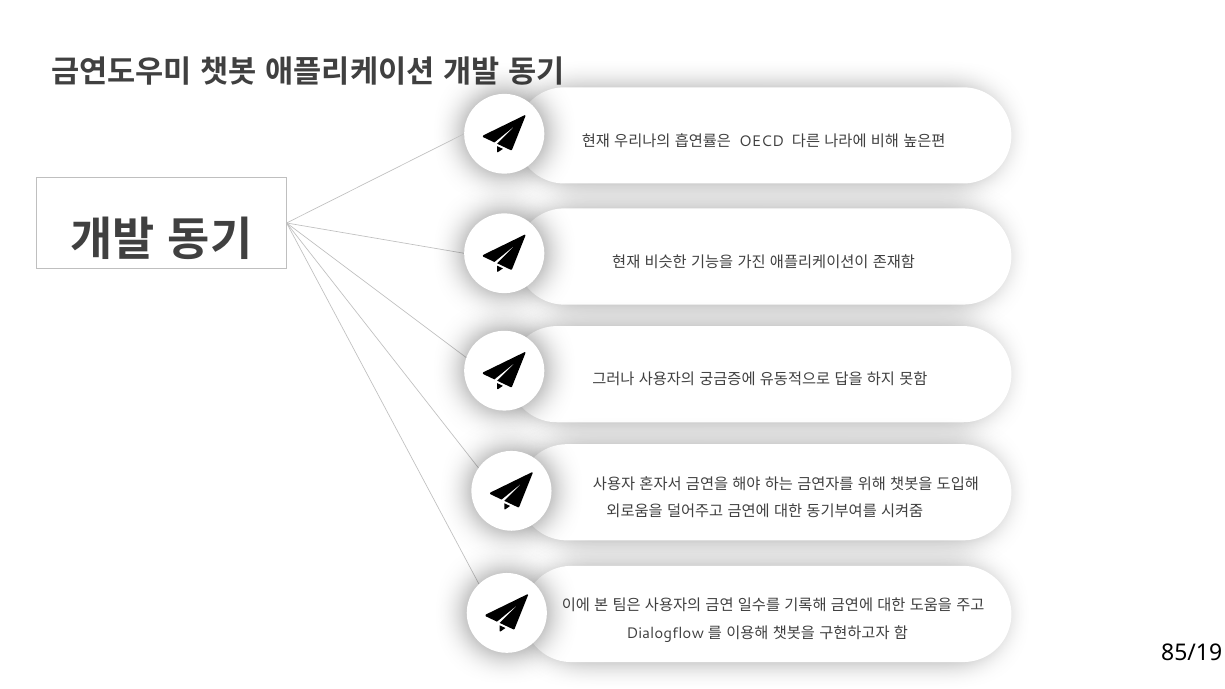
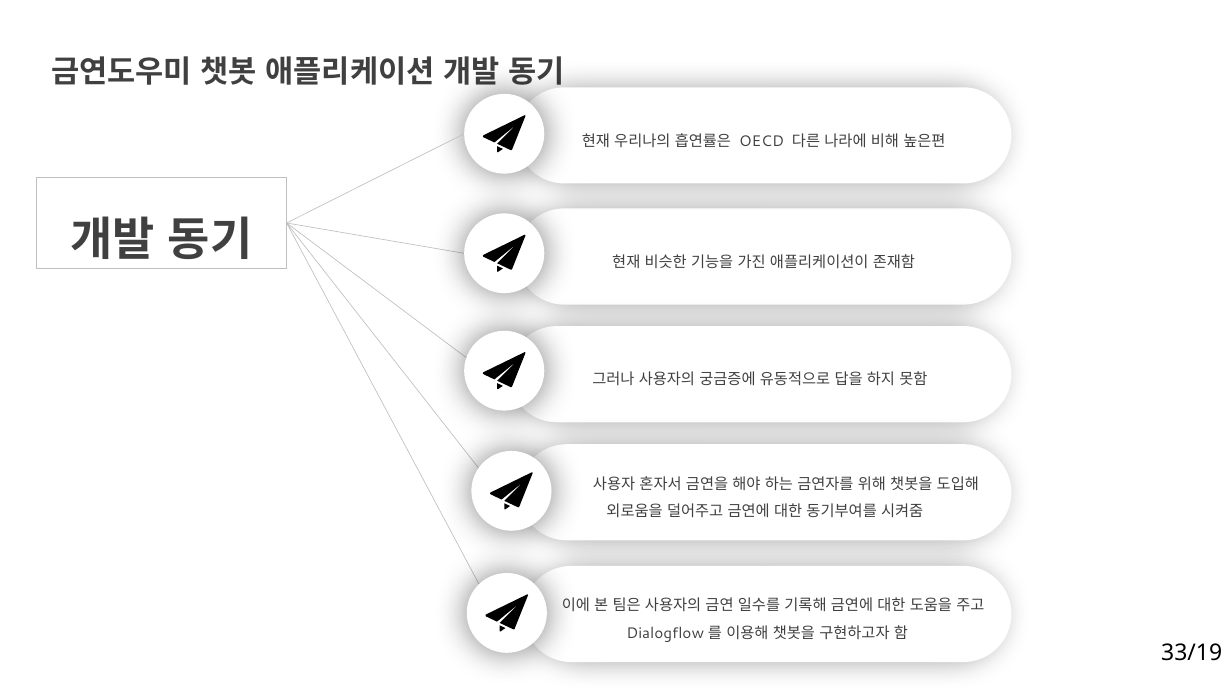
85/19: 85/19 -> 33/19
